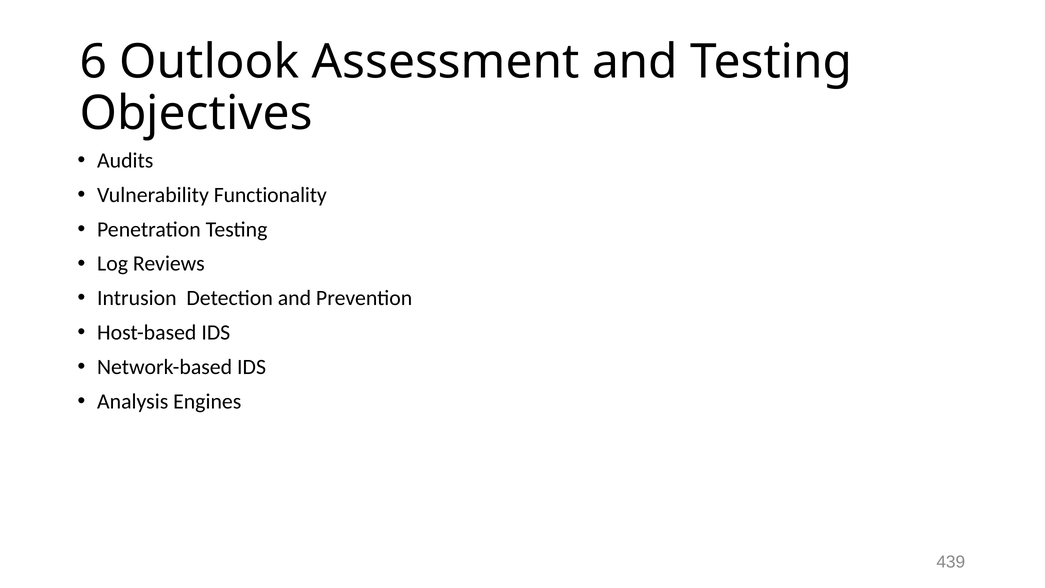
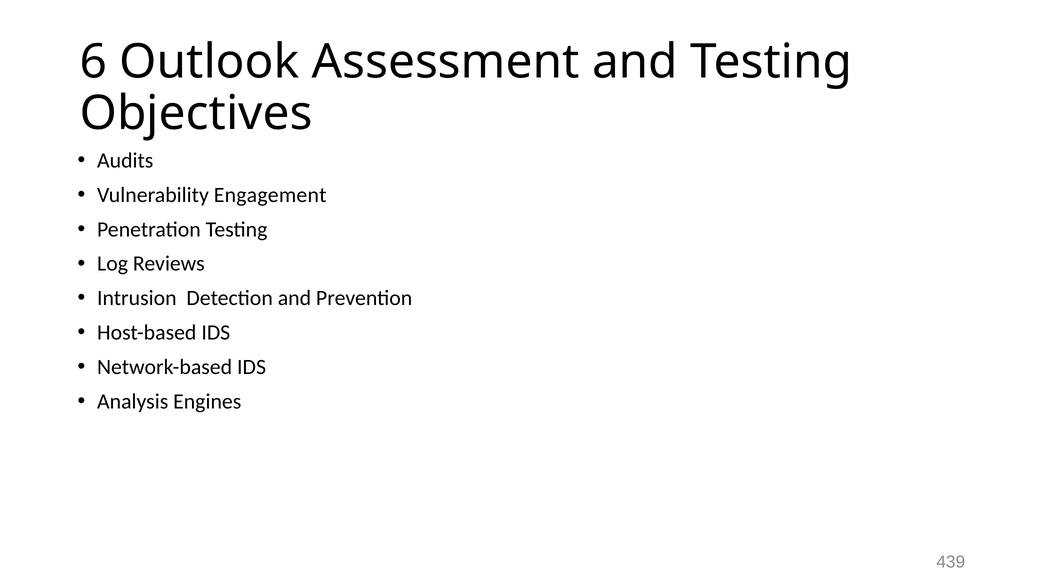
Functionality: Functionality -> Engagement
